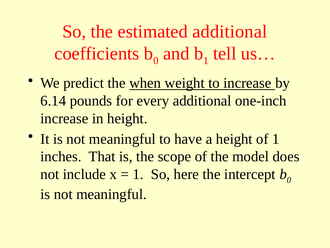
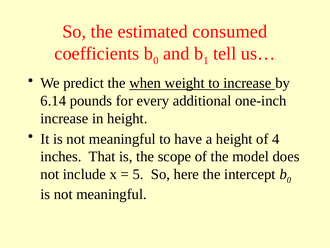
estimated additional: additional -> consumed
of 1: 1 -> 4
1 at (138, 174): 1 -> 5
